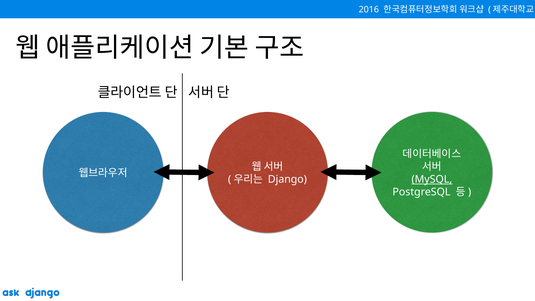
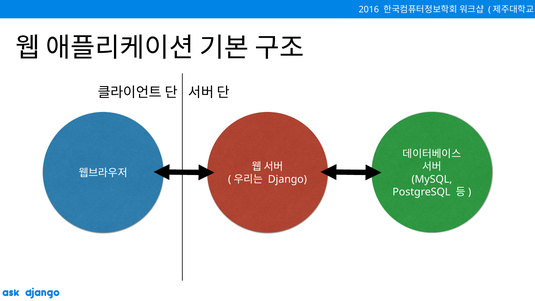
MySQL underline: present -> none
